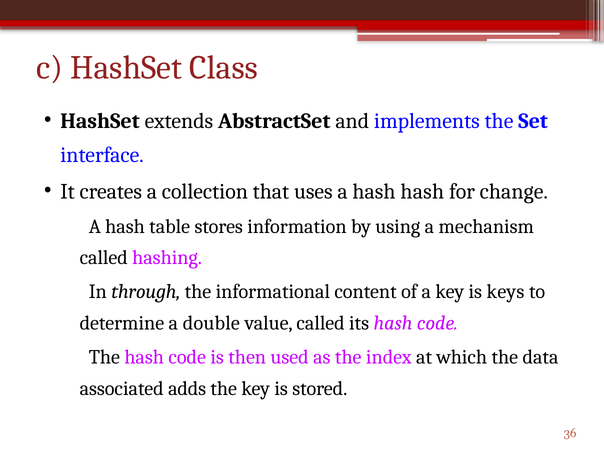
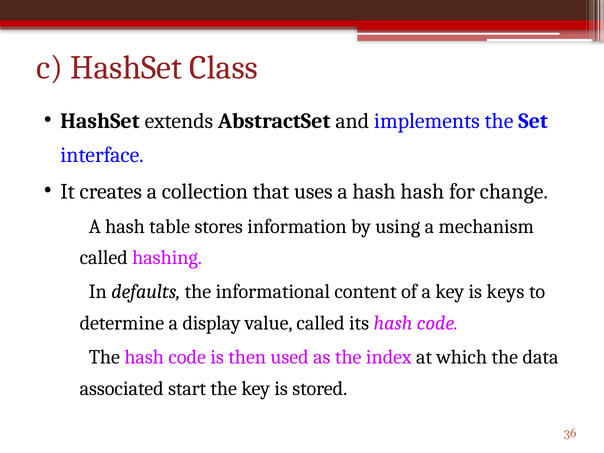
through: through -> defaults
double: double -> display
adds: adds -> start
